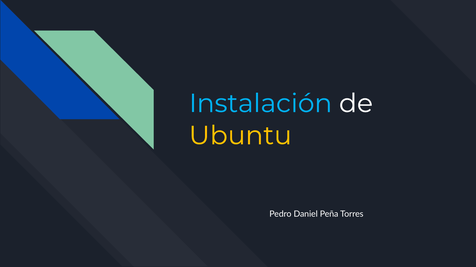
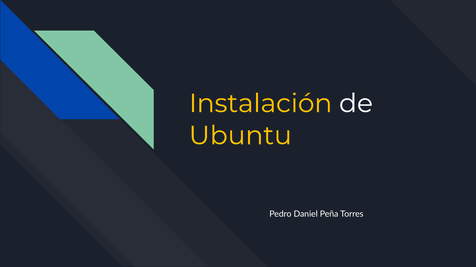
Instalación colour: light blue -> yellow
